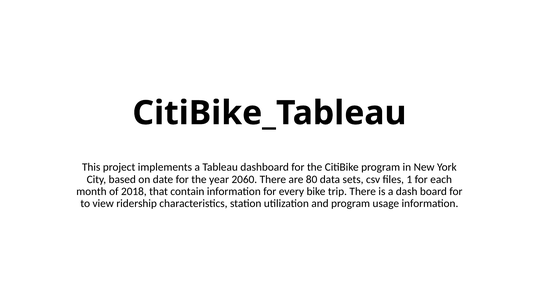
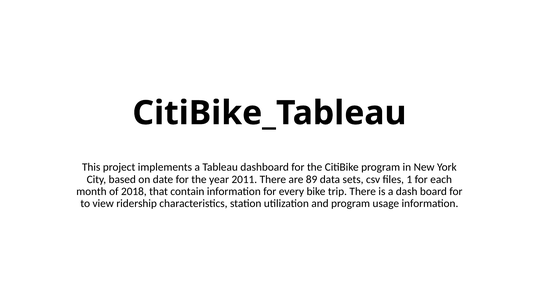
2060: 2060 -> 2011
80: 80 -> 89
